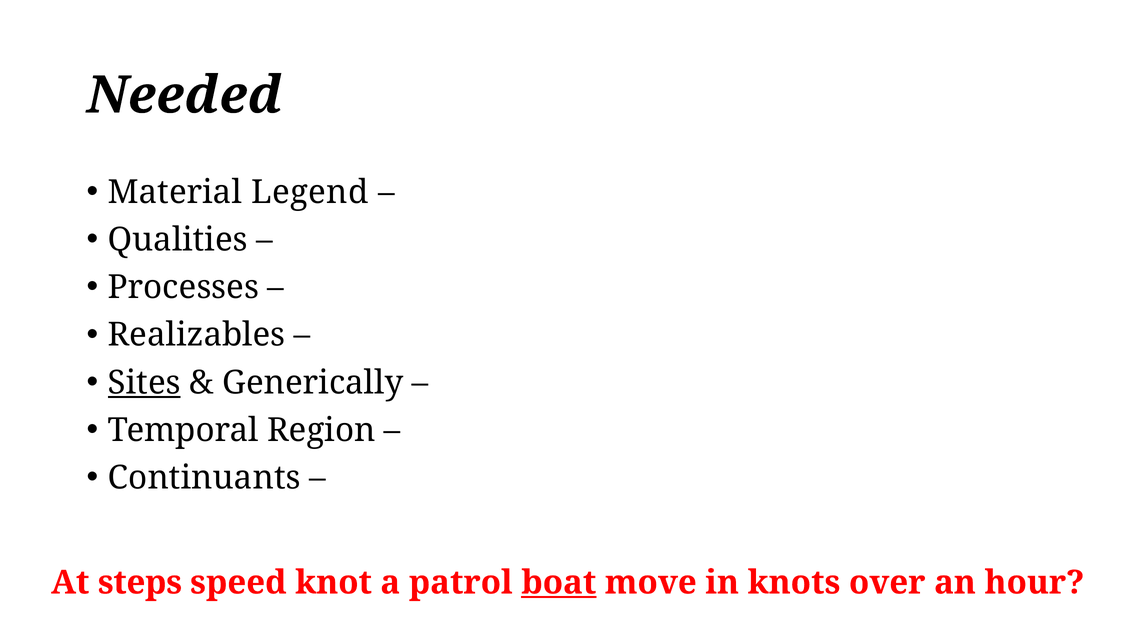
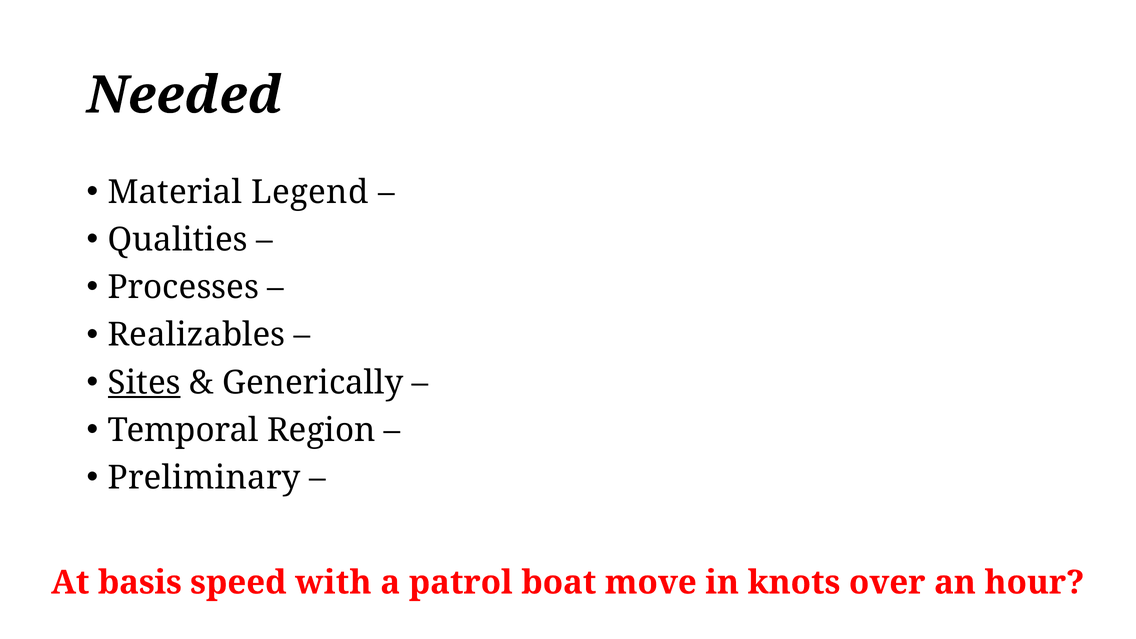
Continuants: Continuants -> Preliminary
steps: steps -> basis
knot: knot -> with
boat underline: present -> none
